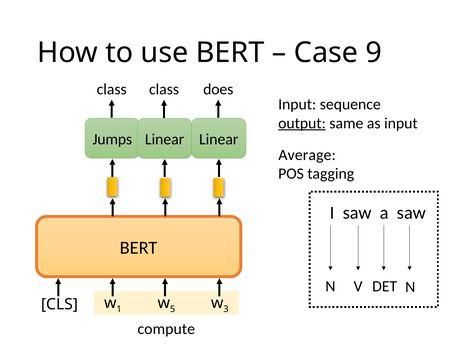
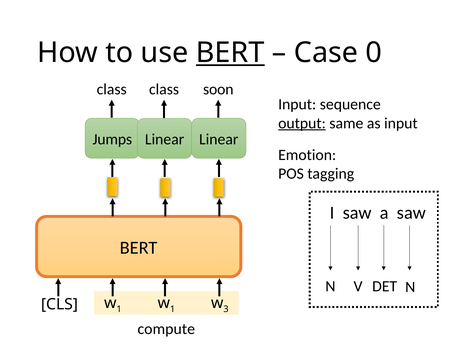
BERT at (230, 53) underline: none -> present
9: 9 -> 0
does: does -> soon
Average: Average -> Emotion
5 at (173, 309): 5 -> 1
